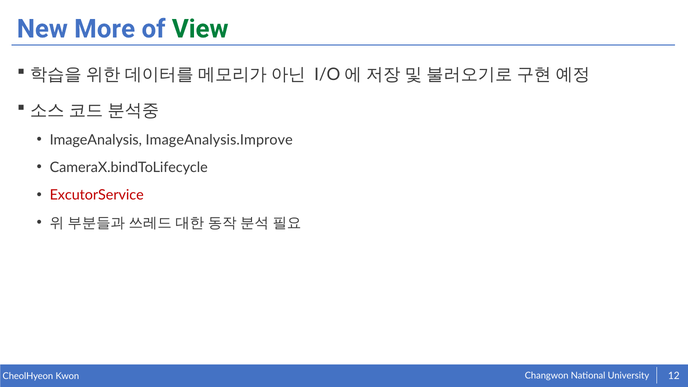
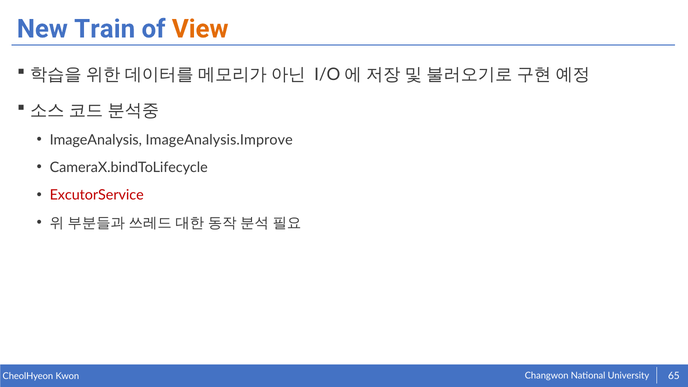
More: More -> Train
View colour: green -> orange
12: 12 -> 65
